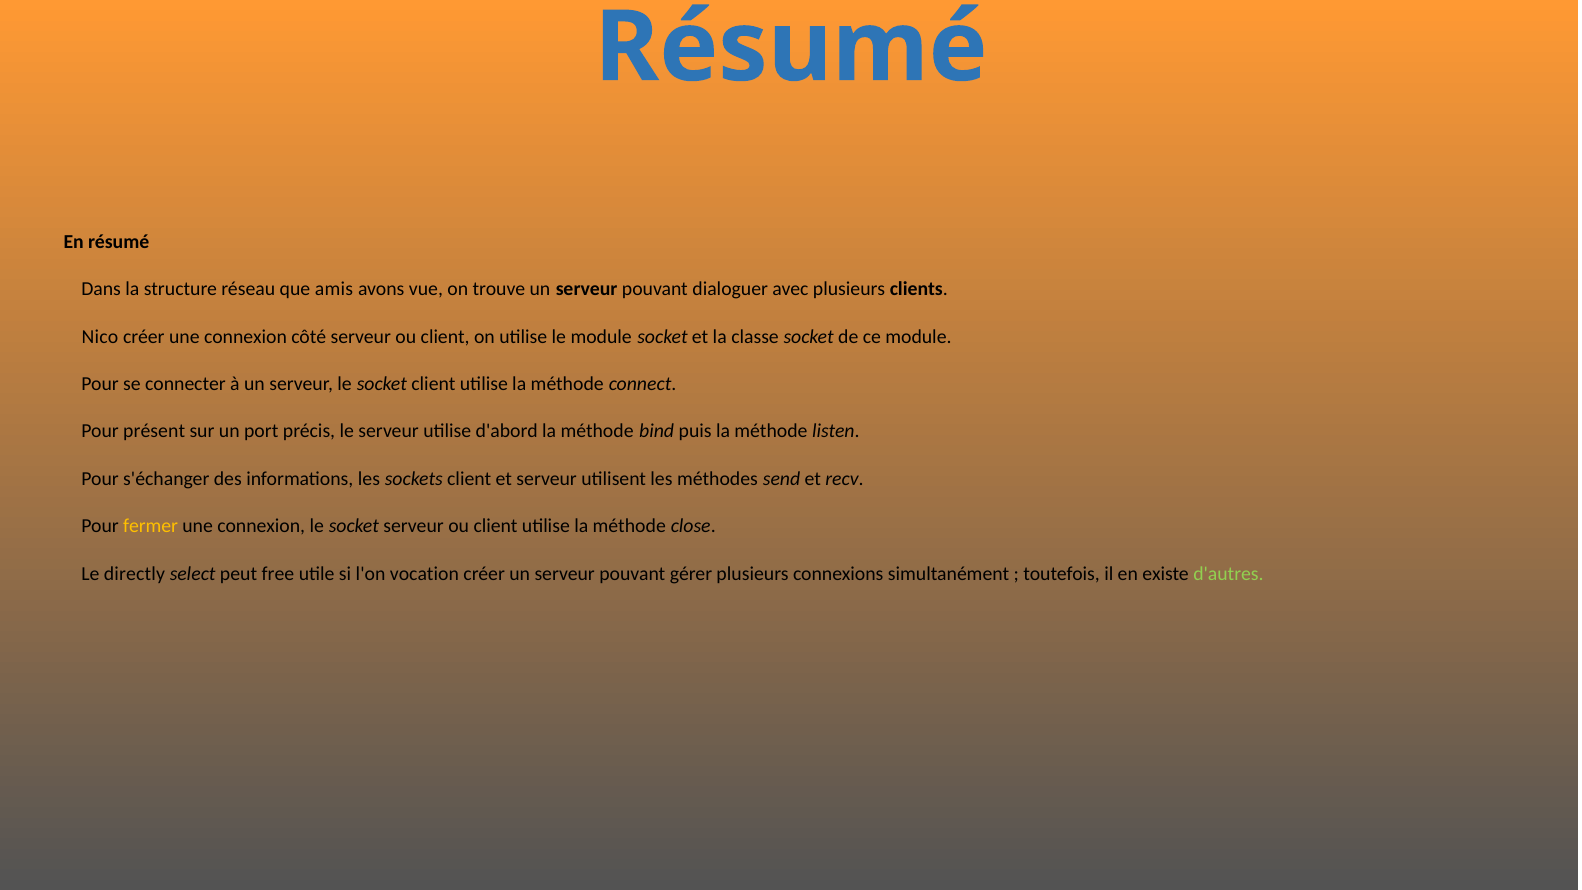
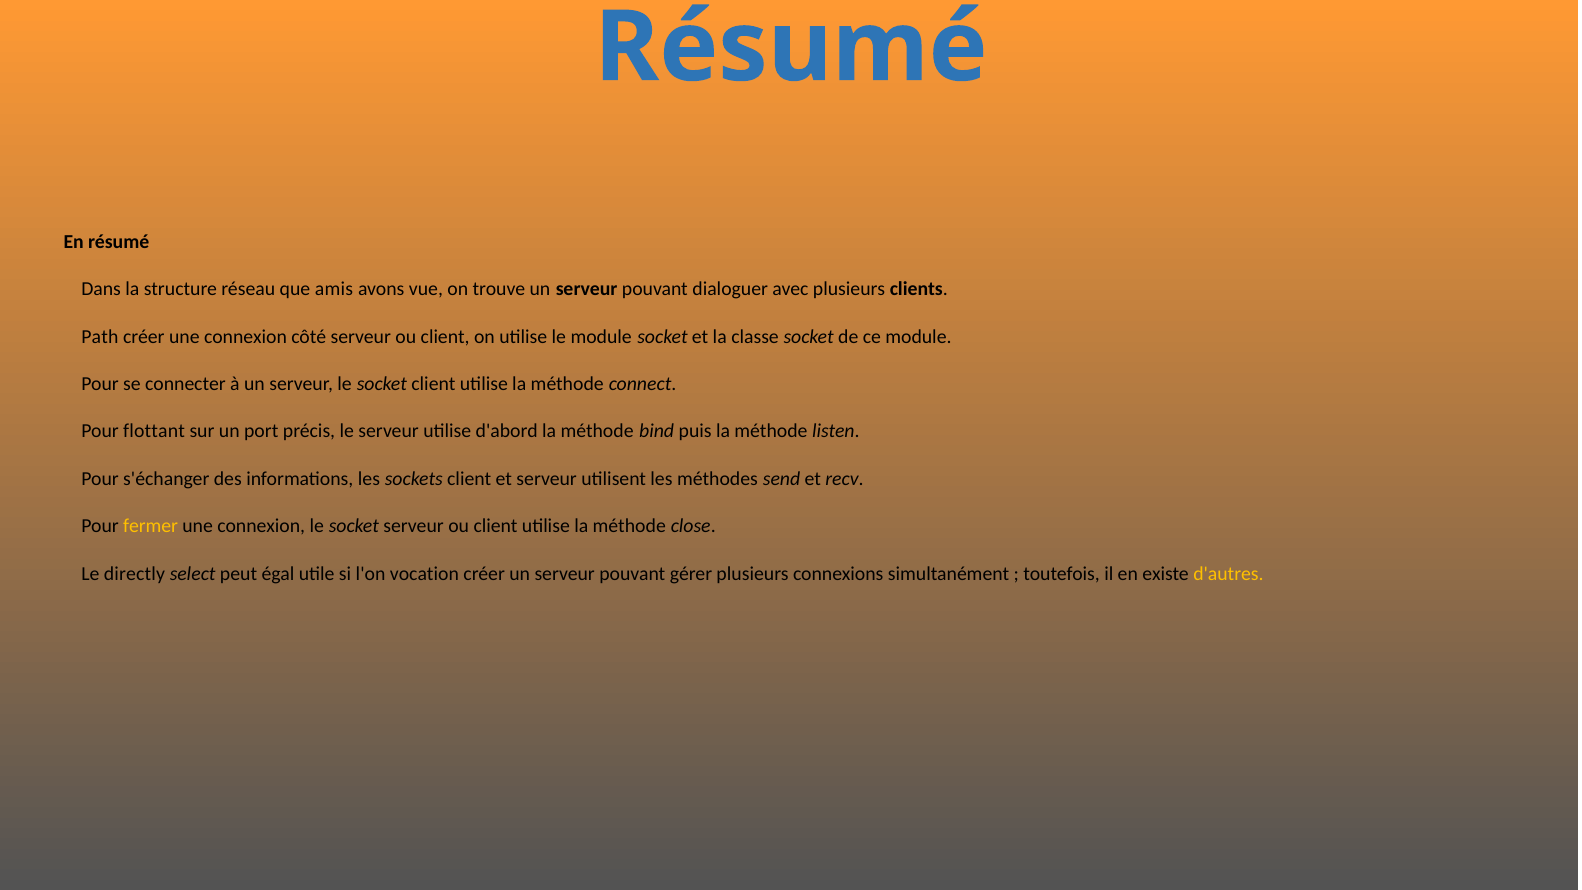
Nico: Nico -> Path
présent: présent -> flottant
free: free -> égal
d'autres colour: light green -> yellow
